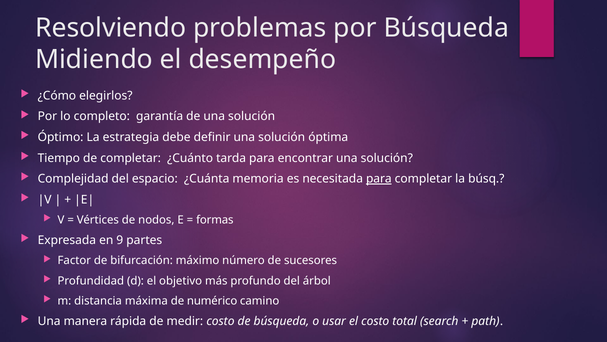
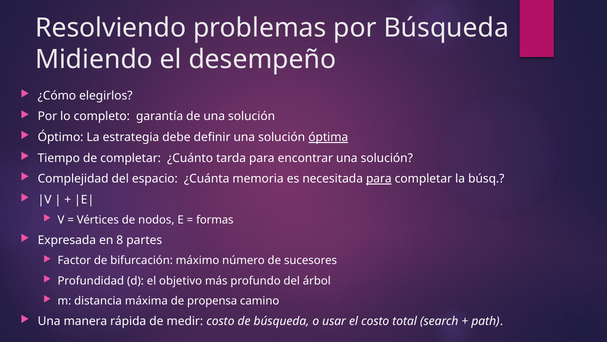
óptima underline: none -> present
9: 9 -> 8
numérico: numérico -> propensa
